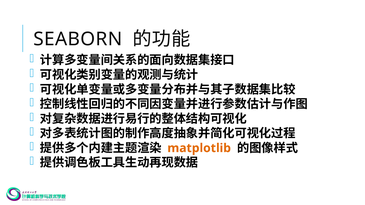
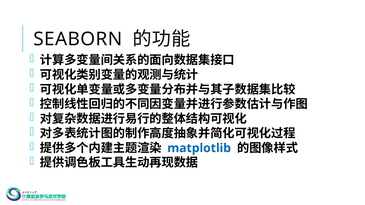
matplotlib colour: orange -> blue
